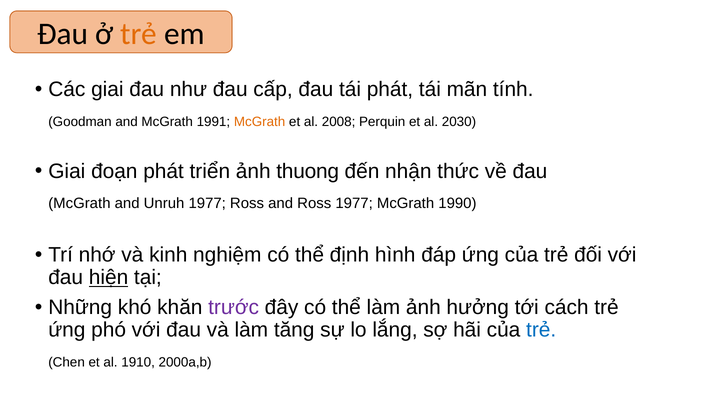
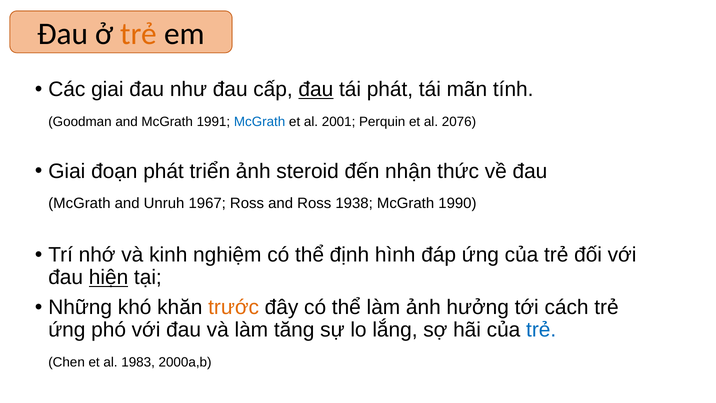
đau at (316, 89) underline: none -> present
McGrath at (260, 122) colour: orange -> blue
2008: 2008 -> 2001
2030: 2030 -> 2076
thuong: thuong -> steroid
Unruh 1977: 1977 -> 1967
Ross 1977: 1977 -> 1938
trước colour: purple -> orange
1910: 1910 -> 1983
